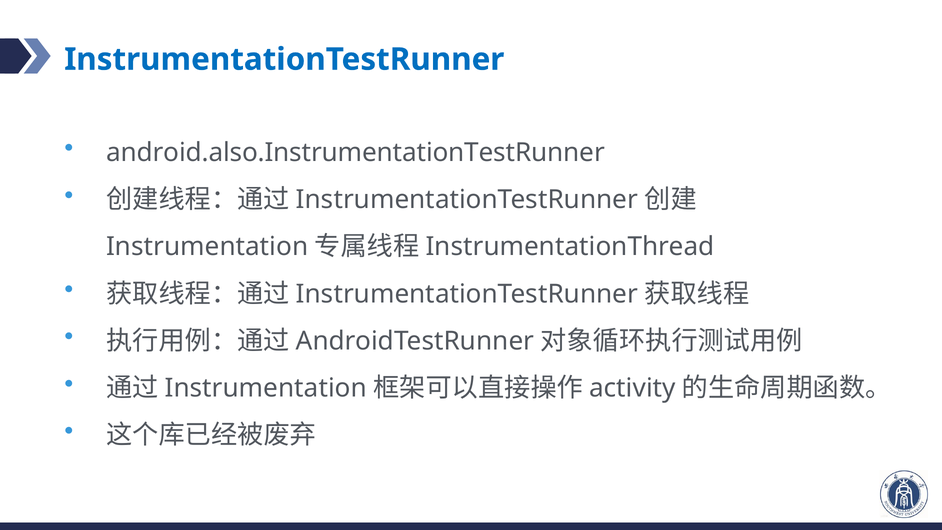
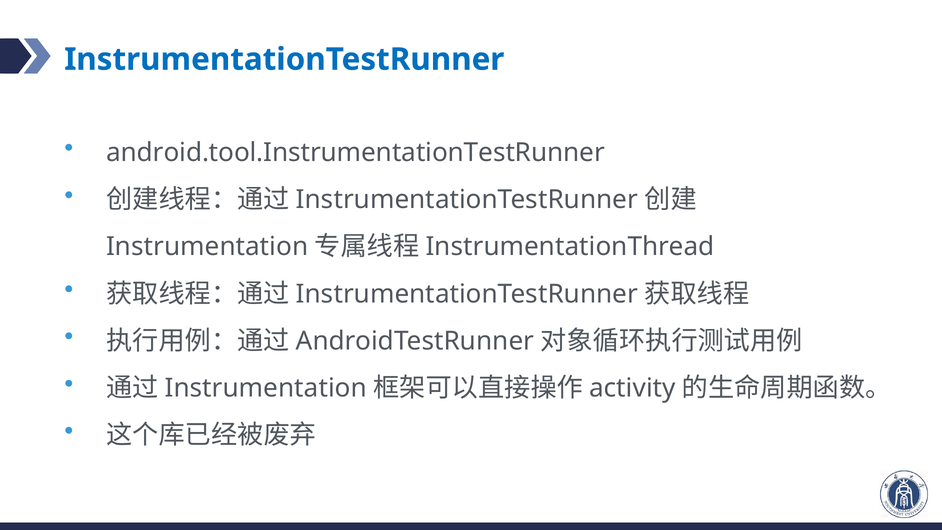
android.also.InstrumentationTestRunner: android.also.InstrumentationTestRunner -> android.tool.InstrumentationTestRunner
